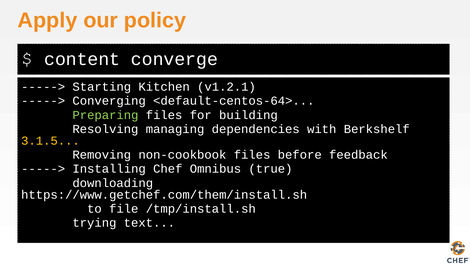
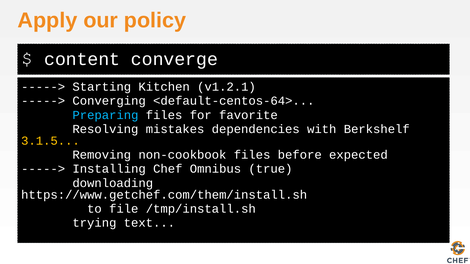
Preparing colour: light green -> light blue
building: building -> favorite
managing: managing -> mistakes
feedback: feedback -> expected
